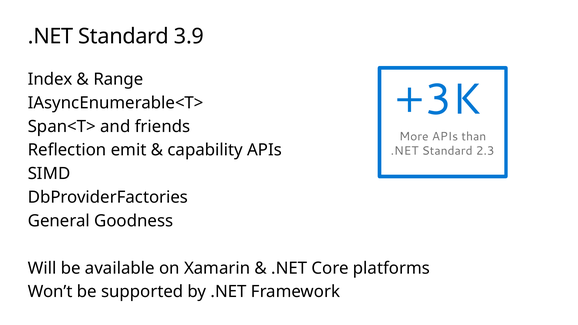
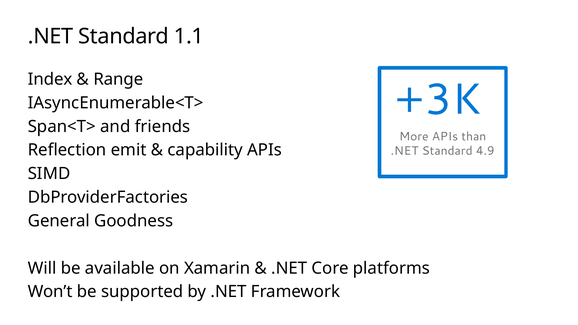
3.9: 3.9 -> 1.1
2.3: 2.3 -> 4.9
